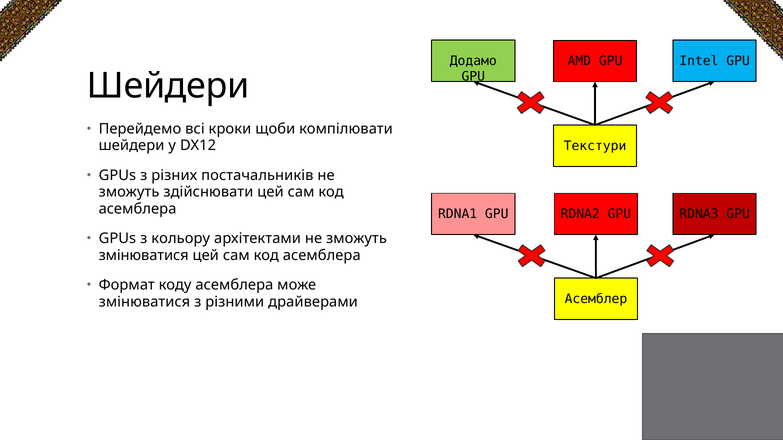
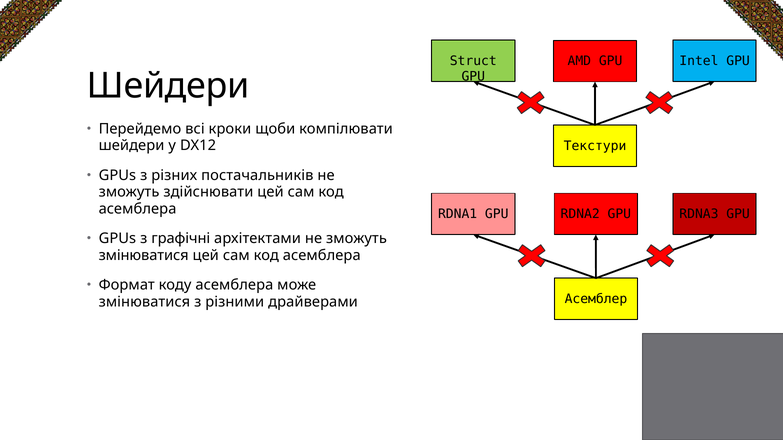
Додамо: Додамо -> Struct
кольору: кольору -> графічні
